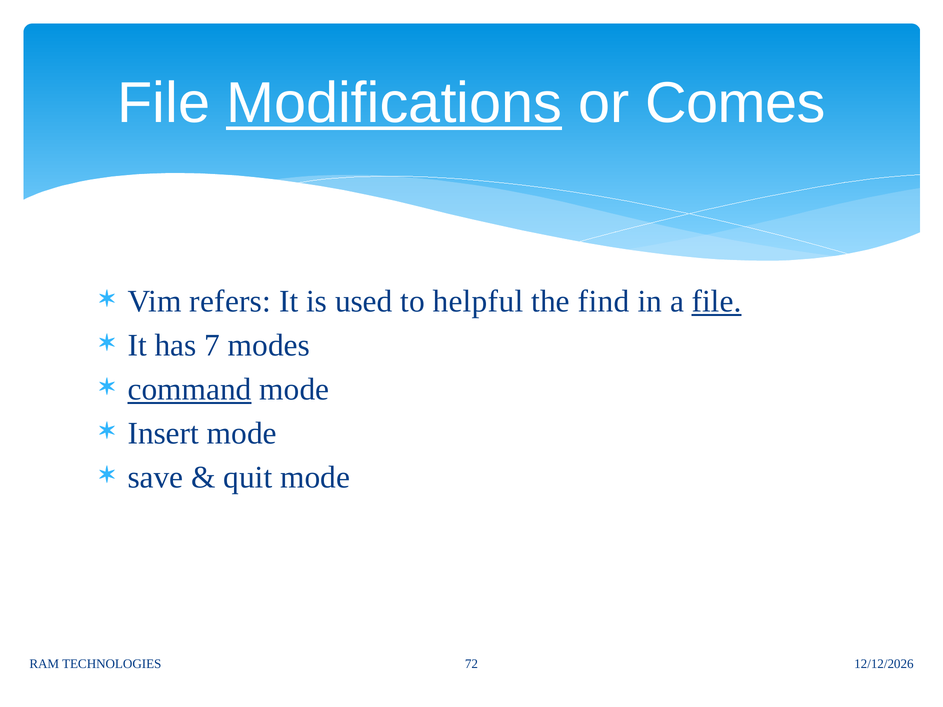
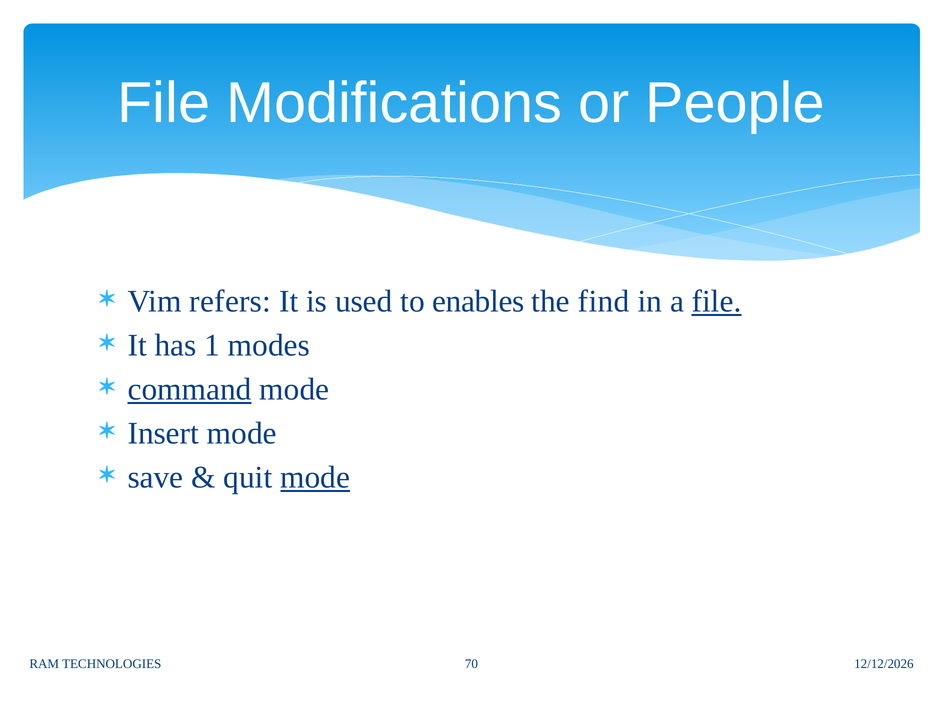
Modifications underline: present -> none
Comes: Comes -> People
helpful: helpful -> enables
7: 7 -> 1
mode at (315, 478) underline: none -> present
72: 72 -> 70
